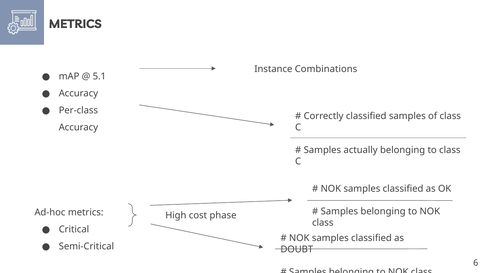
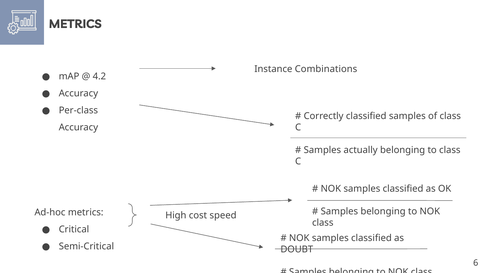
5.1: 5.1 -> 4.2
phase: phase -> speed
